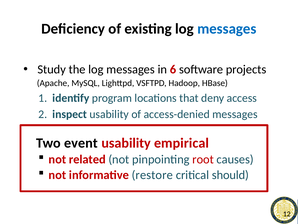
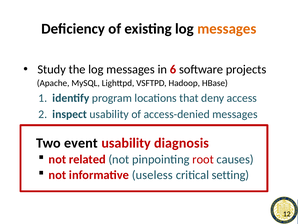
messages at (227, 29) colour: blue -> orange
empirical: empirical -> diagnosis
restore: restore -> useless
should: should -> setting
